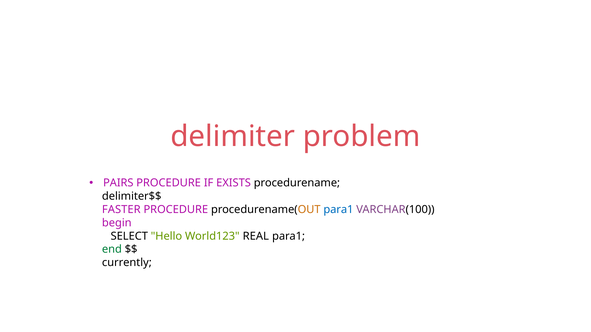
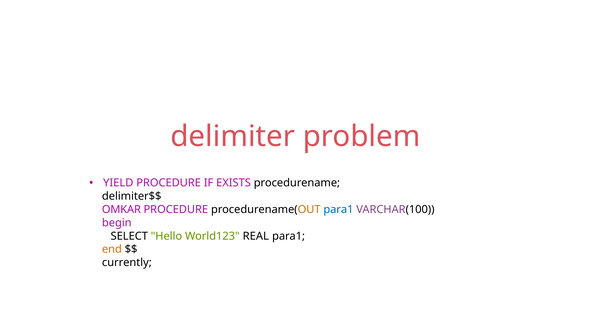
PAIRS: PAIRS -> YIELD
FASTER: FASTER -> OMKAR
end colour: green -> orange
